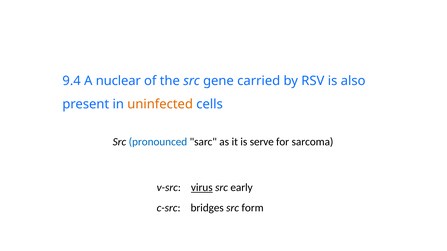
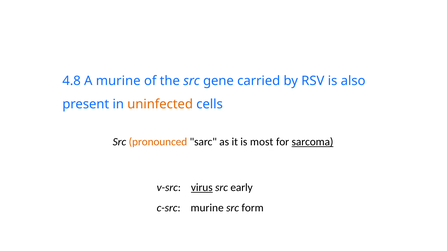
9.4: 9.4 -> 4.8
A nuclear: nuclear -> murine
pronounced colour: blue -> orange
serve: serve -> most
sarcoma underline: none -> present
c-src bridges: bridges -> murine
